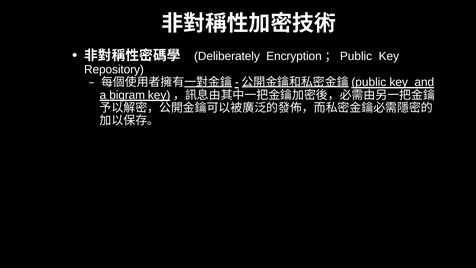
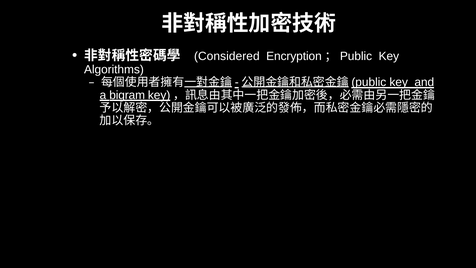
Deliberately: Deliberately -> Considered
Repository: Repository -> Algorithms
